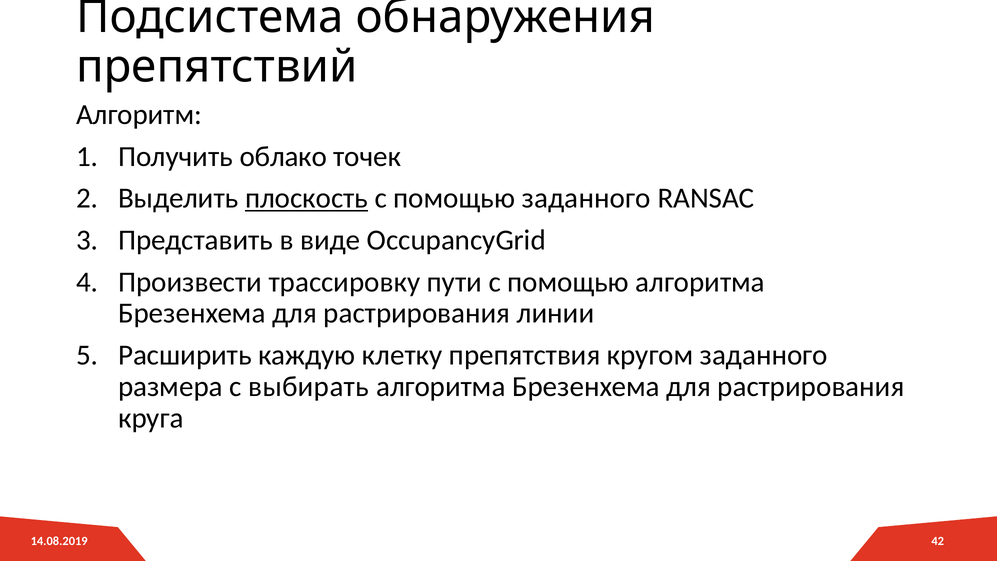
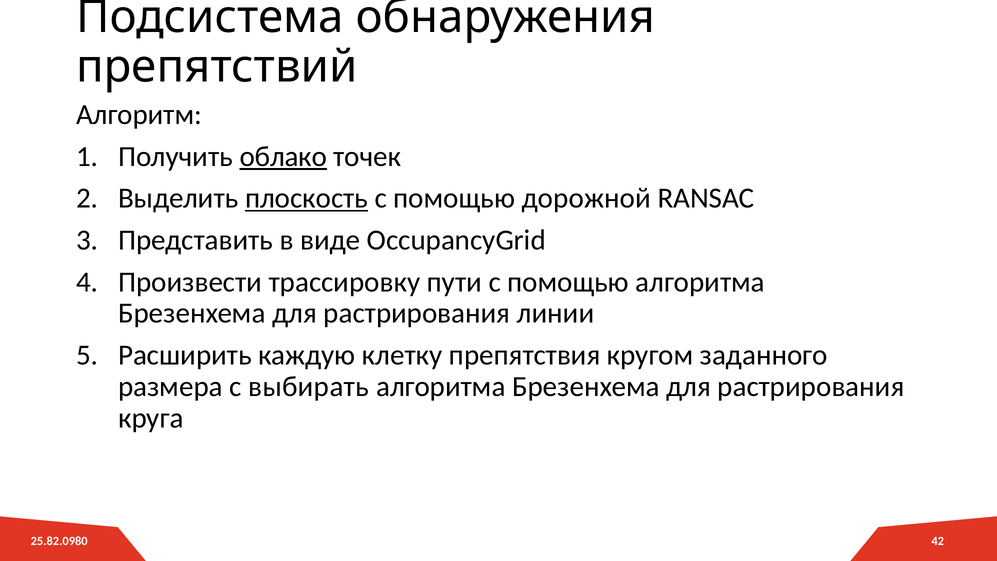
облако underline: none -> present
помощью заданного: заданного -> дорожной
14.08.2019: 14.08.2019 -> 25.82.0980
